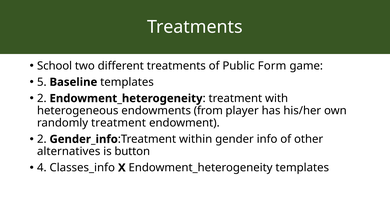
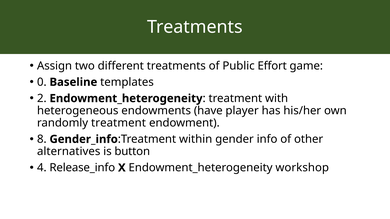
School: School -> Assign
Form: Form -> Effort
5: 5 -> 0
from: from -> have
2 at (42, 139): 2 -> 8
Classes_info: Classes_info -> Release_info
Endowment_heterogeneity templates: templates -> workshop
